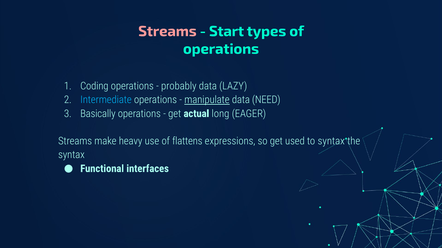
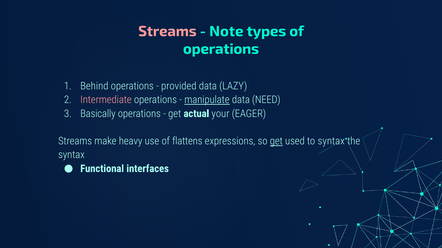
Start: Start -> Note
Coding: Coding -> Behind
probably: probably -> provided
Intermediate colour: light blue -> pink
long: long -> your
get at (276, 141) underline: none -> present
